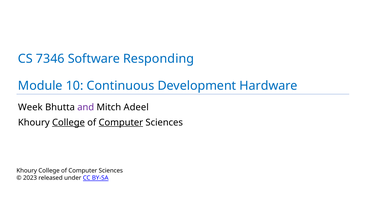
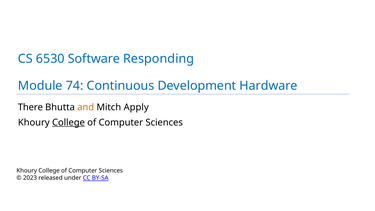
7346: 7346 -> 6530
10: 10 -> 74
Week: Week -> There
and colour: purple -> orange
Adeel: Adeel -> Apply
Computer at (121, 122) underline: present -> none
